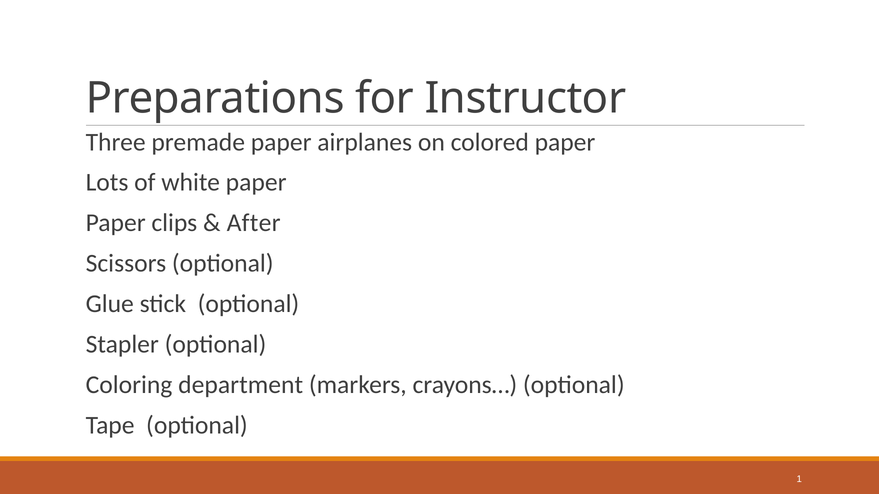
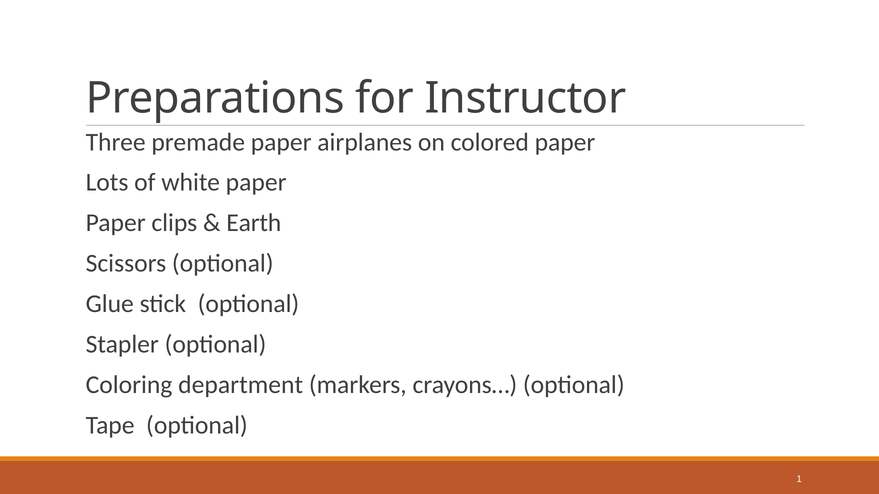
After: After -> Earth
